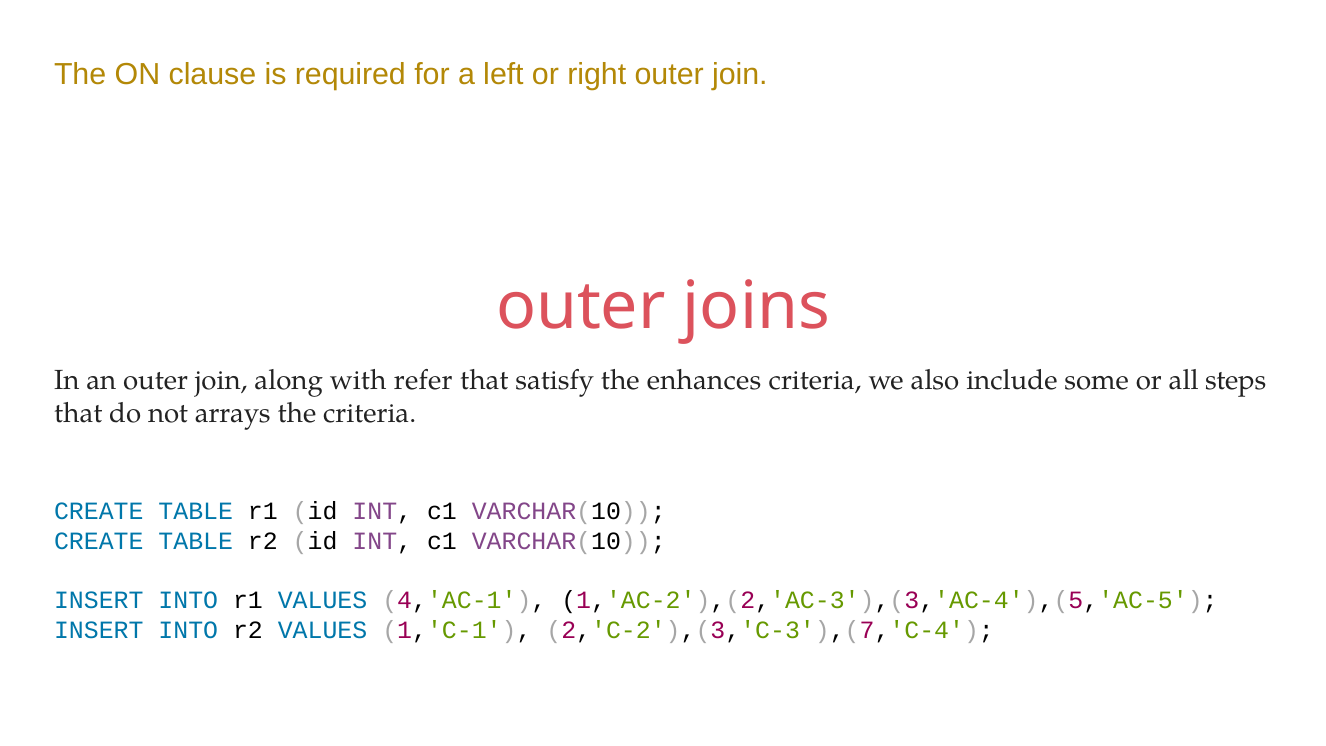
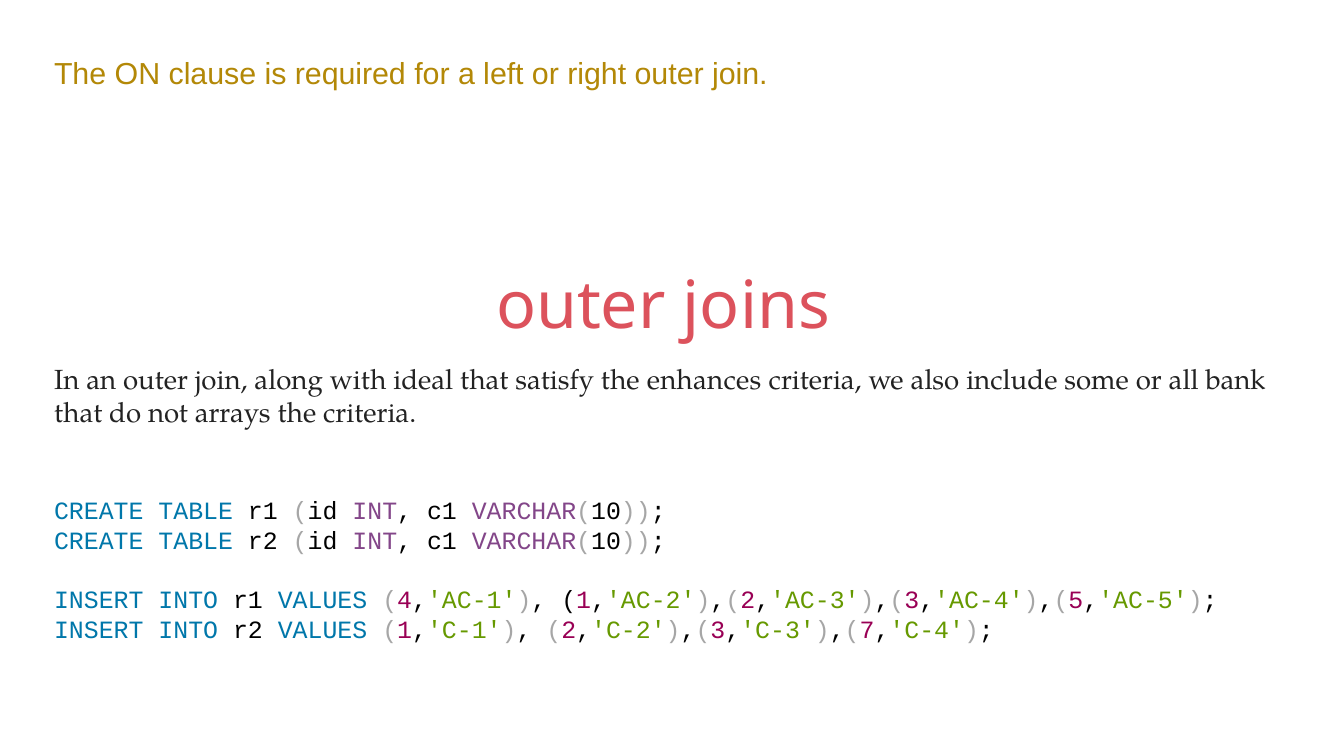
refer: refer -> ideal
steps: steps -> bank
